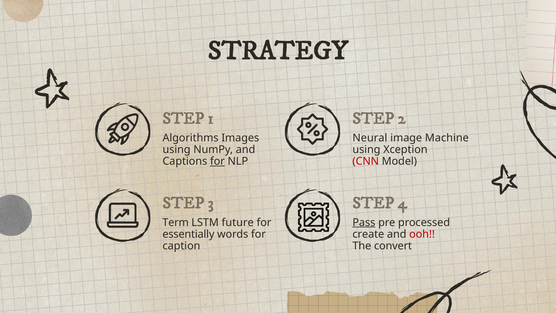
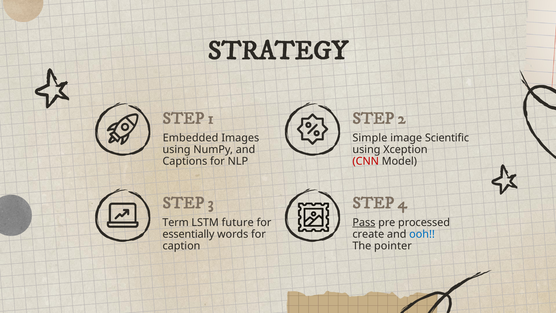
Algorithms: Algorithms -> Embedded
Neural: Neural -> Simple
Machine: Machine -> Scientific
for at (217, 161) underline: present -> none
ooh colour: red -> blue
convert: convert -> pointer
